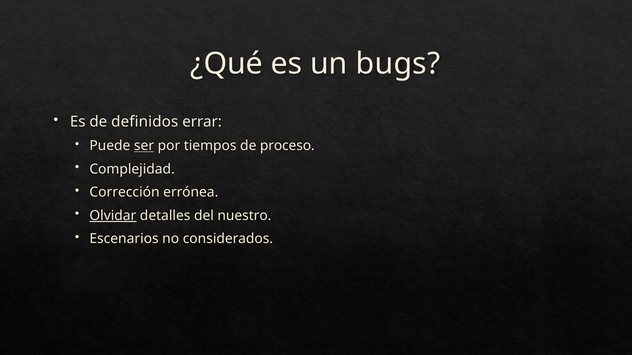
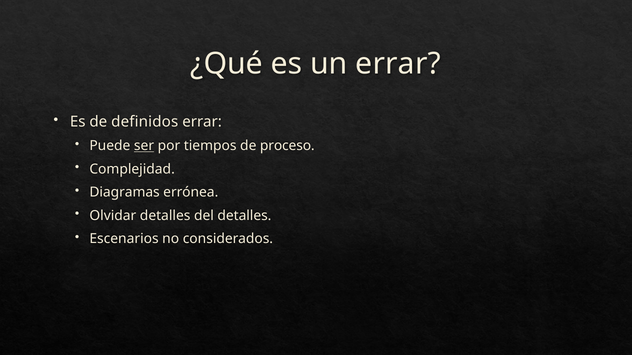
un bugs: bugs -> errar
Corrección: Corrección -> Diagramas
Olvidar underline: present -> none
del nuestro: nuestro -> detalles
